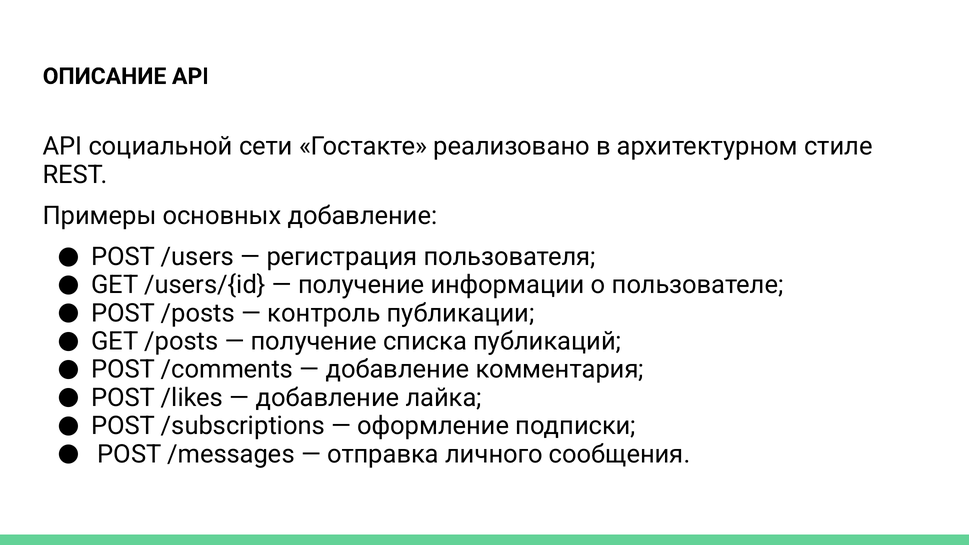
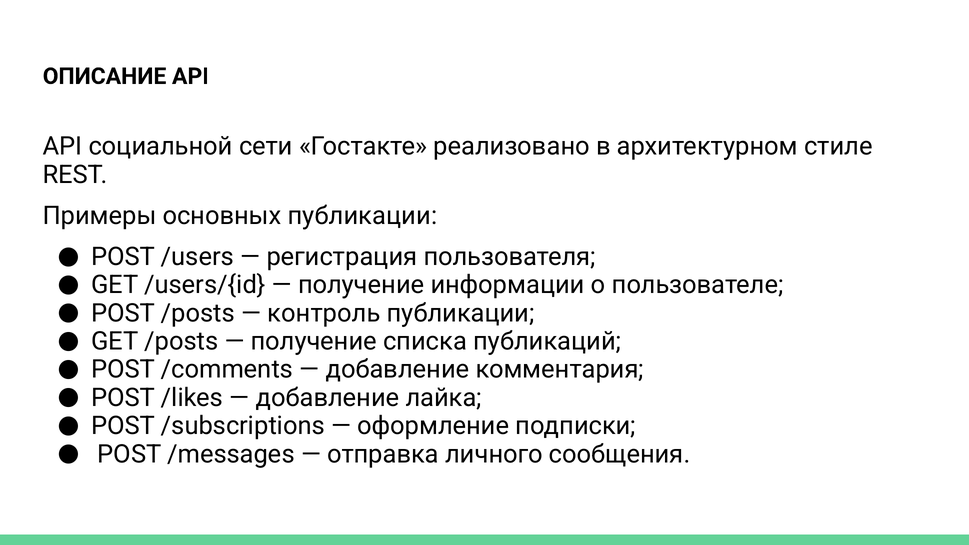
основных добавление: добавление -> публикации
